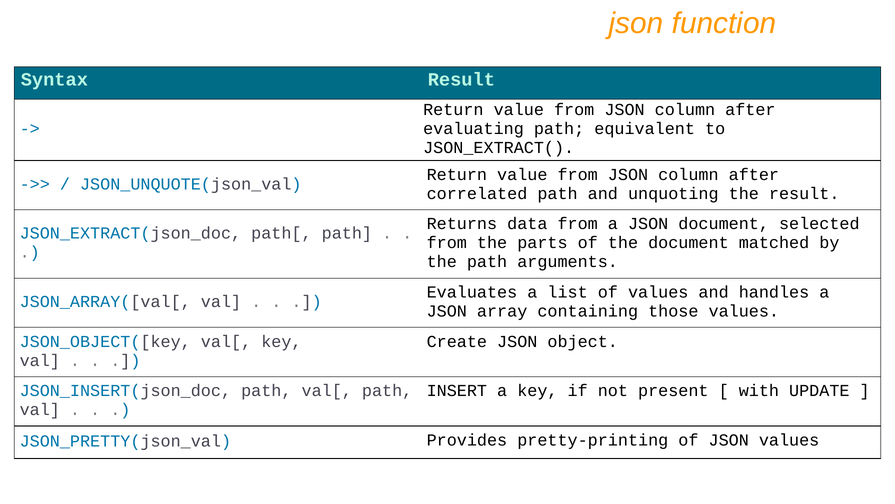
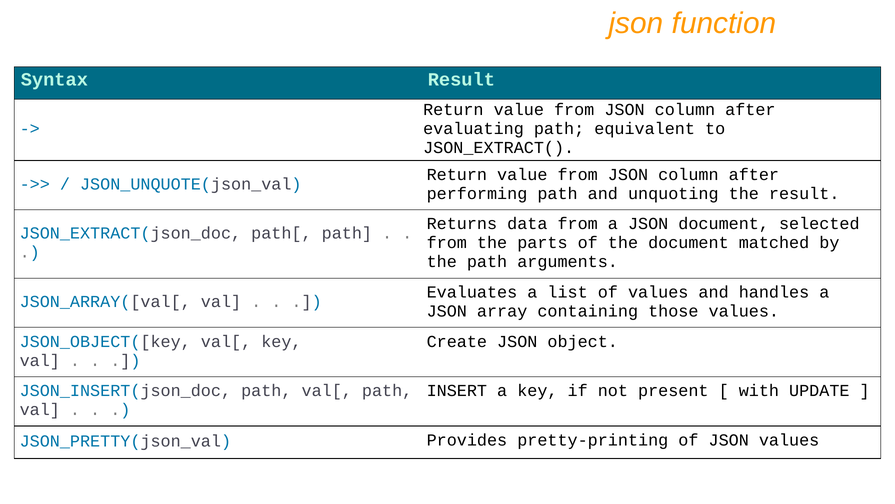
correlated: correlated -> performing
